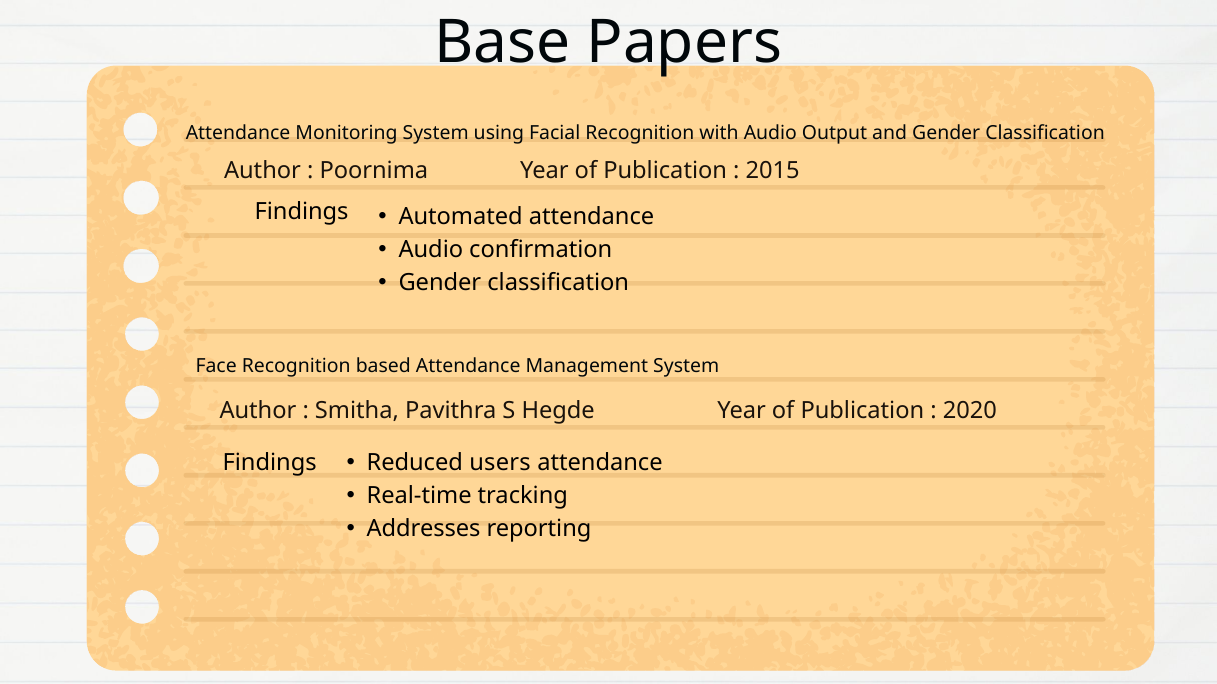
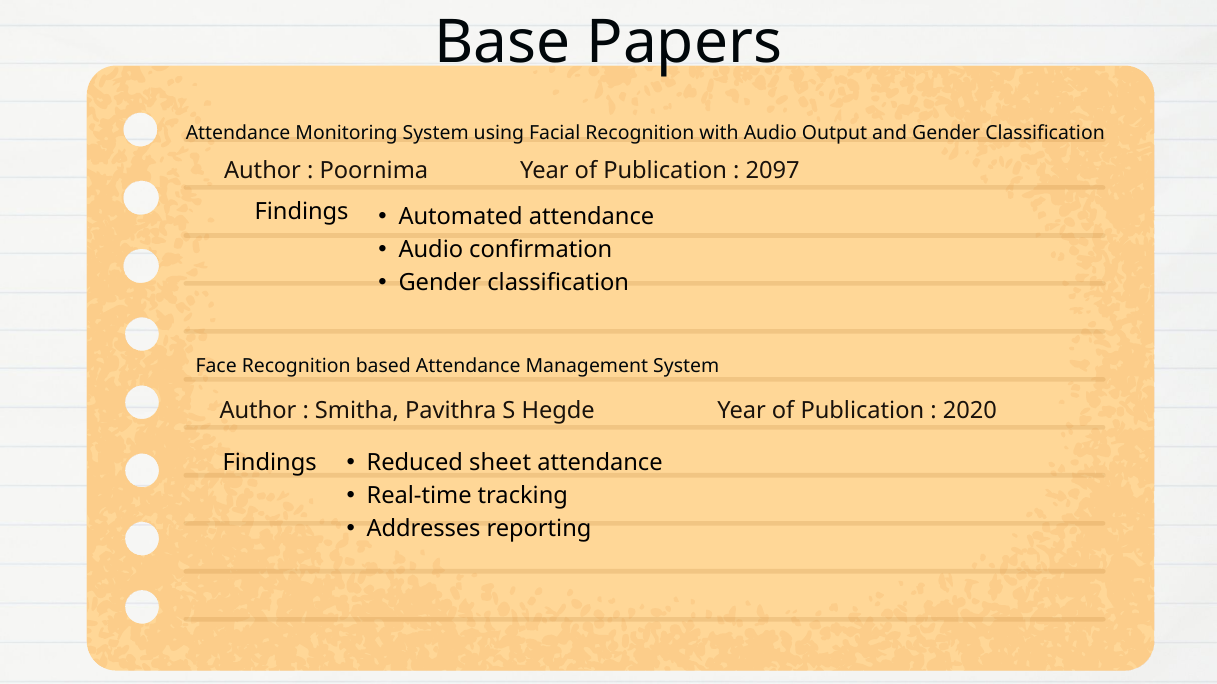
2015: 2015 -> 2097
users: users -> sheet
